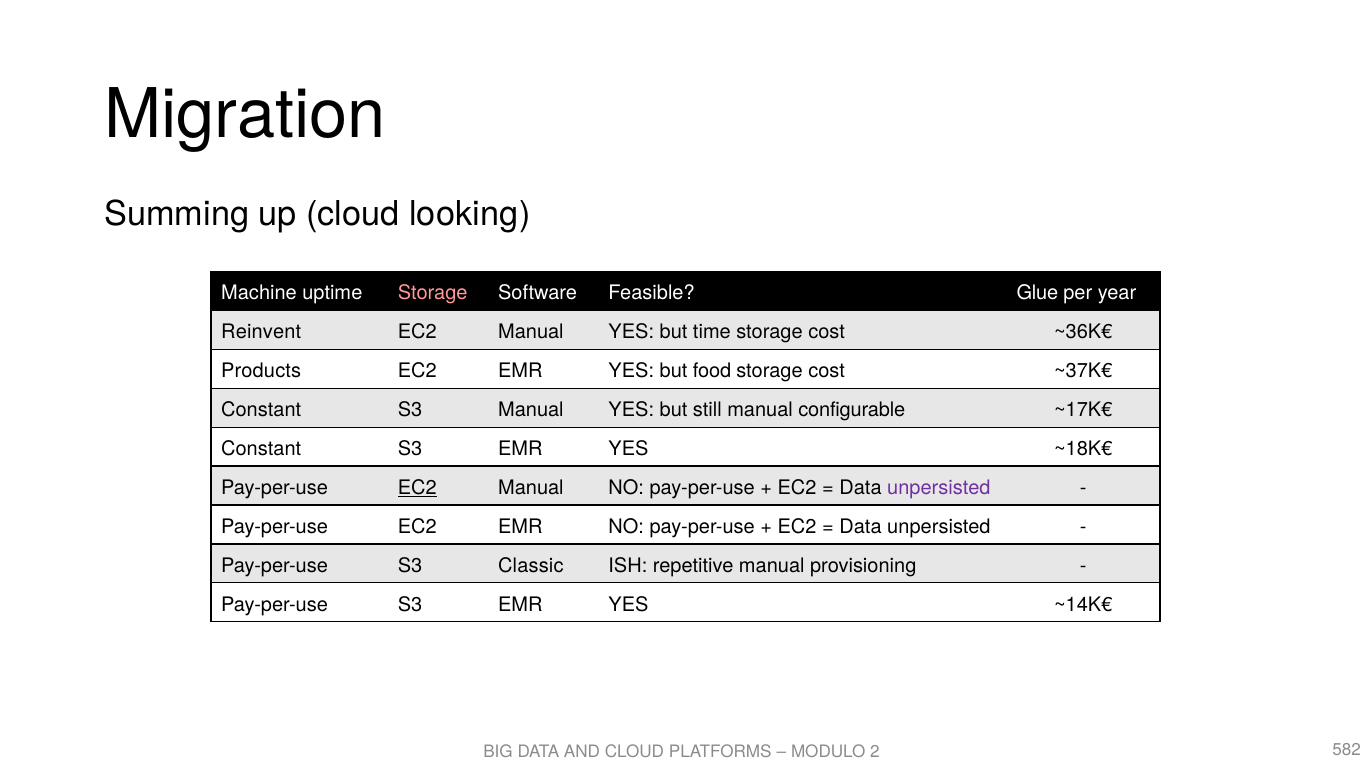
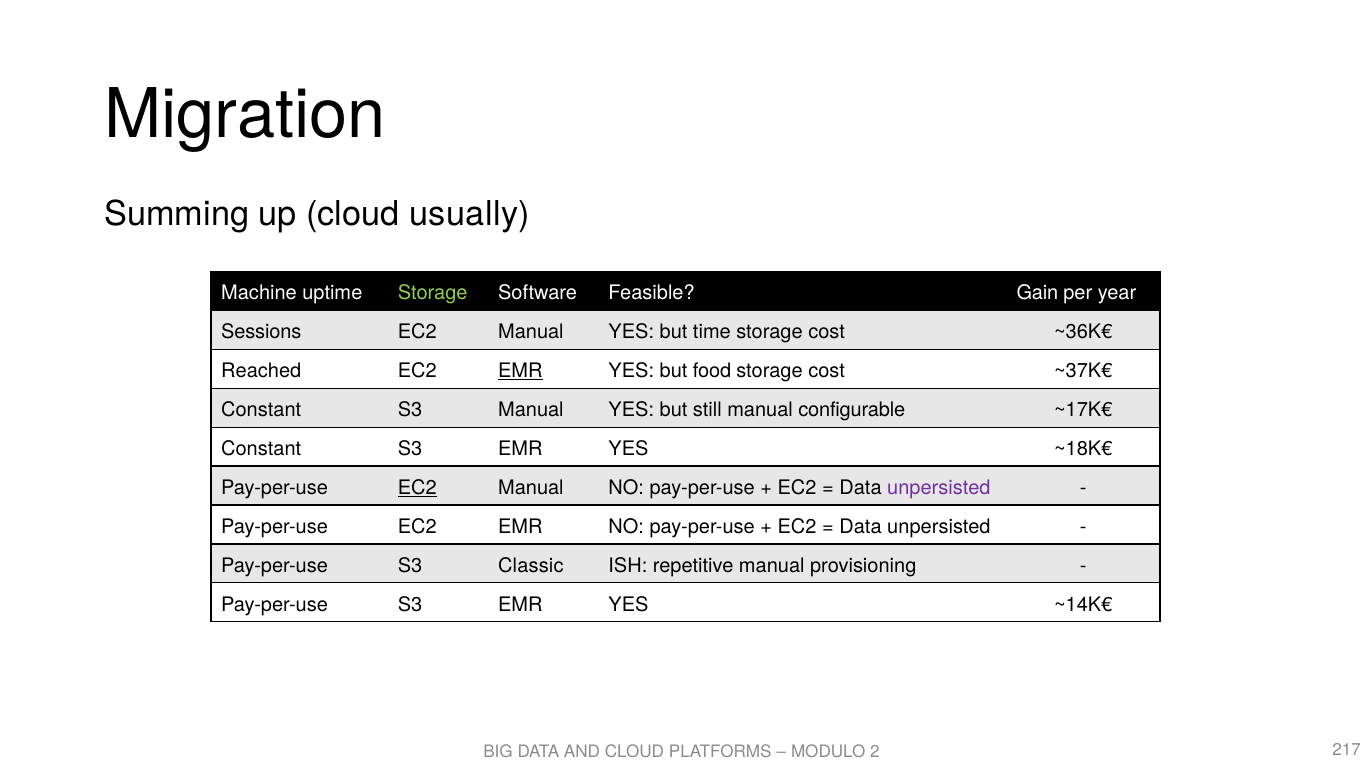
looking: looking -> usually
Storage at (433, 293) colour: pink -> light green
Glue: Glue -> Gain
Reinvent: Reinvent -> Sessions
Products: Products -> Reached
EMR at (520, 371) underline: none -> present
582: 582 -> 217
